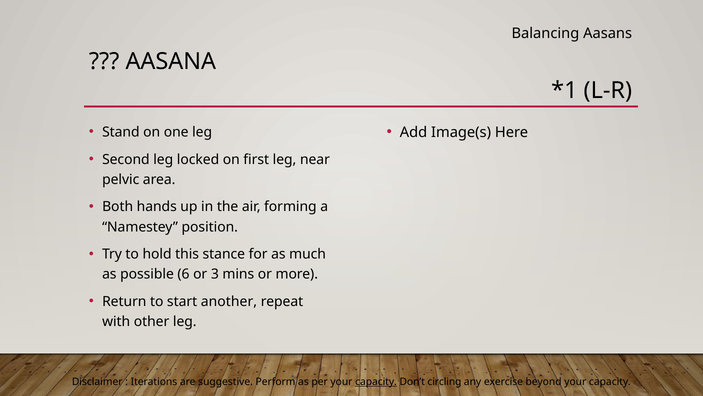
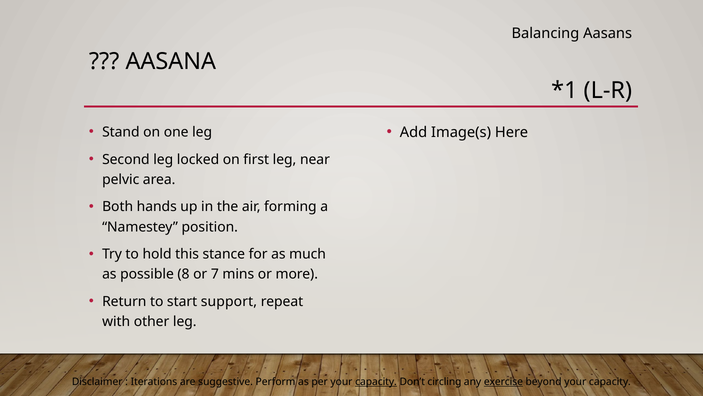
6: 6 -> 8
3: 3 -> 7
another: another -> support
exercise underline: none -> present
